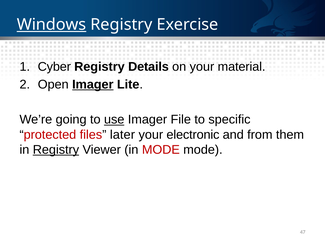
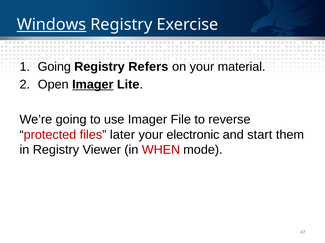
Cyber at (54, 67): Cyber -> Going
Details: Details -> Refers
use underline: present -> none
specific: specific -> reverse
from: from -> start
Registry at (56, 150) underline: present -> none
in MODE: MODE -> WHEN
